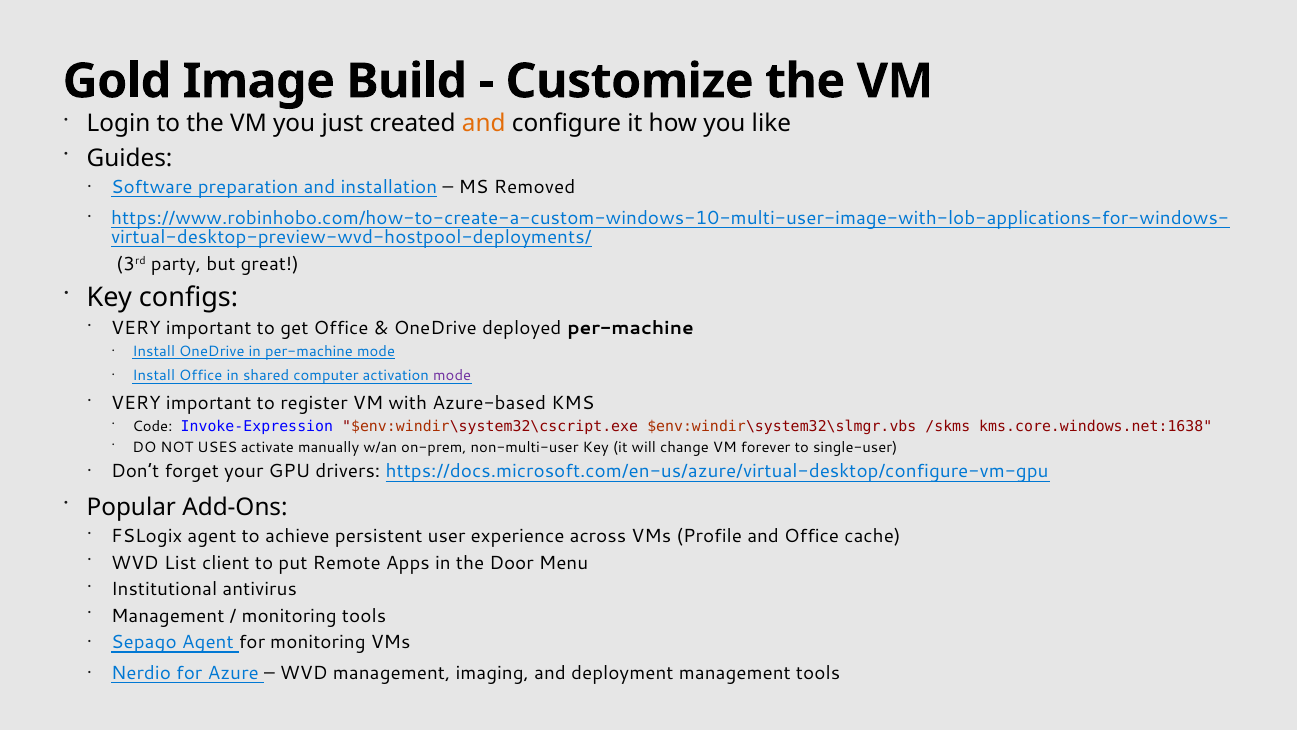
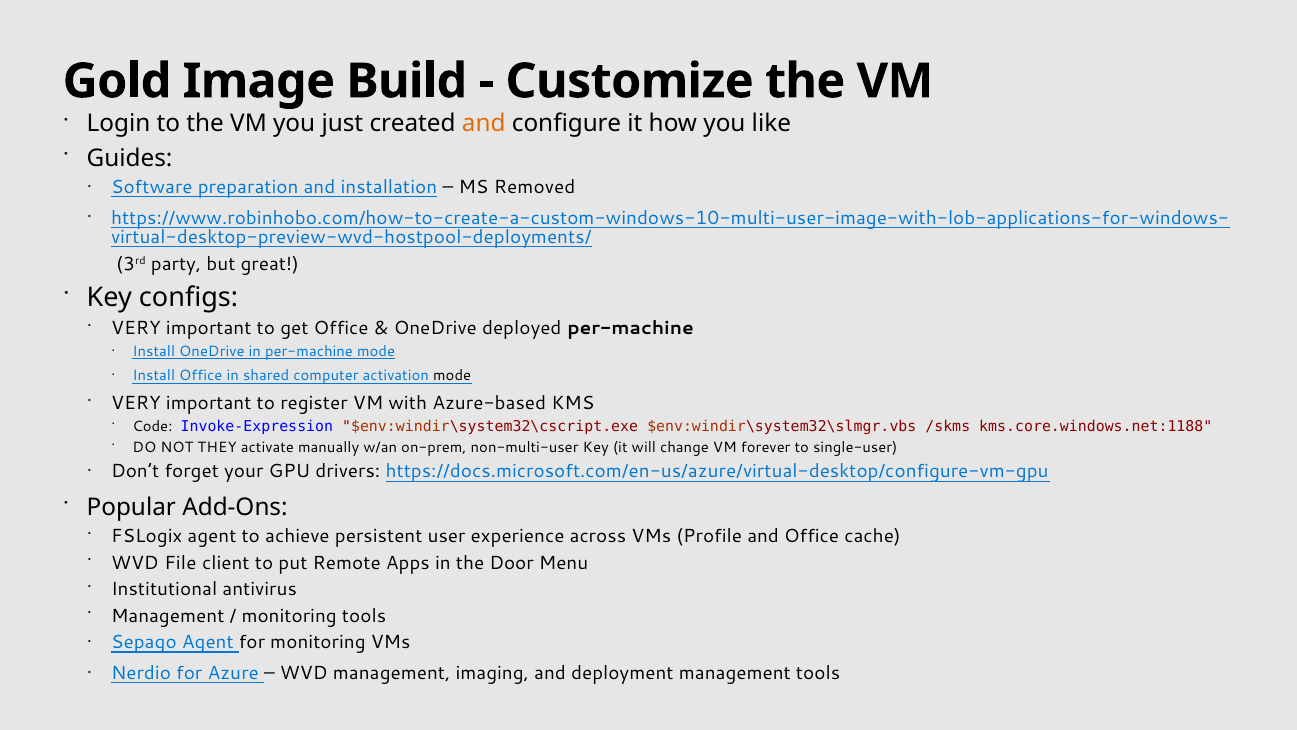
mode at (452, 375) colour: purple -> black
kms.core.windows.net:1638: kms.core.windows.net:1638 -> kms.core.windows.net:1188
USES: USES -> THEY
List: List -> File
